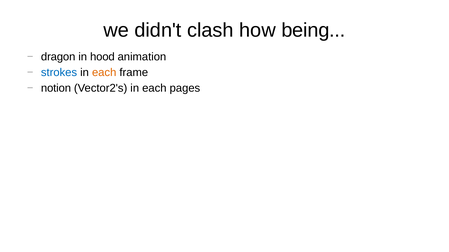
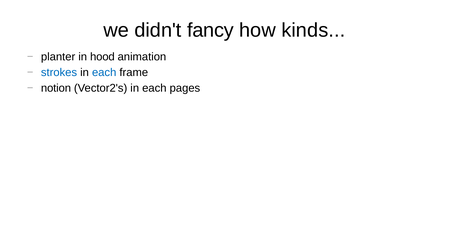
clash: clash -> fancy
being: being -> kinds
dragon: dragon -> planter
each at (104, 73) colour: orange -> blue
